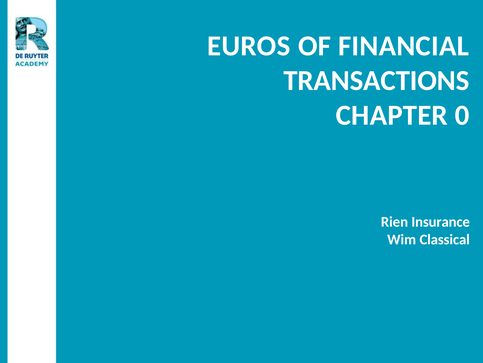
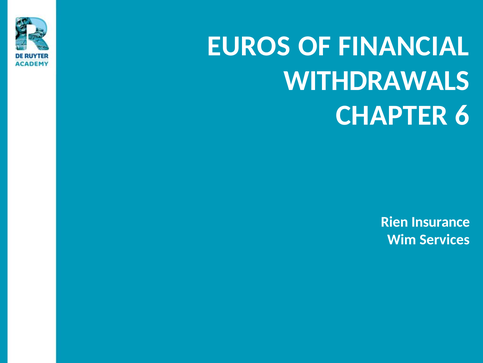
TRANSACTIONS: TRANSACTIONS -> WITHDRAWALS
0: 0 -> 6
Classical: Classical -> Services
